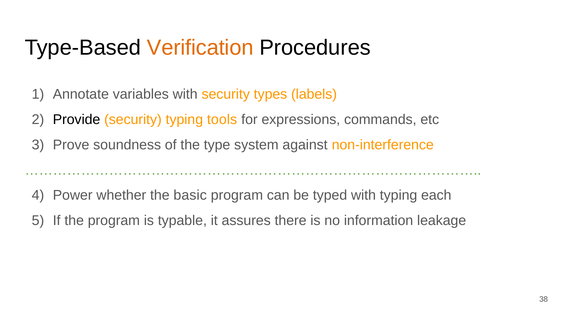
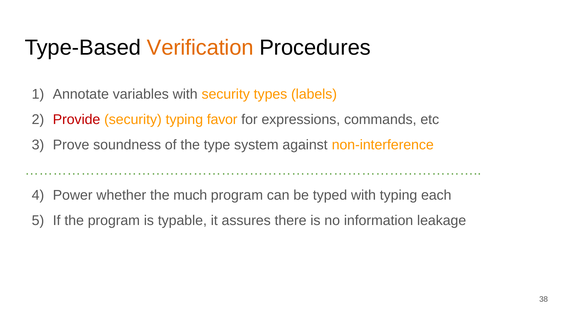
Provide colour: black -> red
tools: tools -> favor
basic: basic -> much
